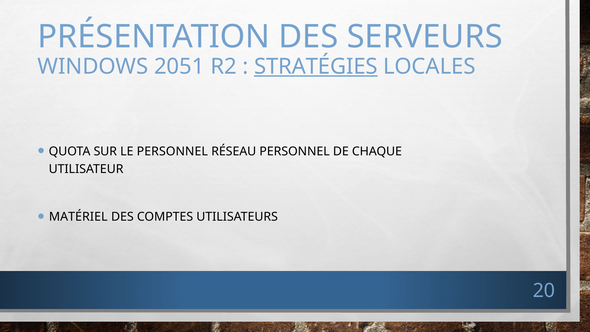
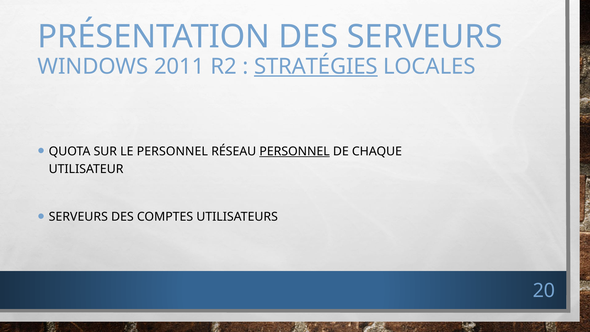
2051: 2051 -> 2011
PERSONNEL at (295, 151) underline: none -> present
MATÉRIEL at (78, 217): MATÉRIEL -> SERVEURS
